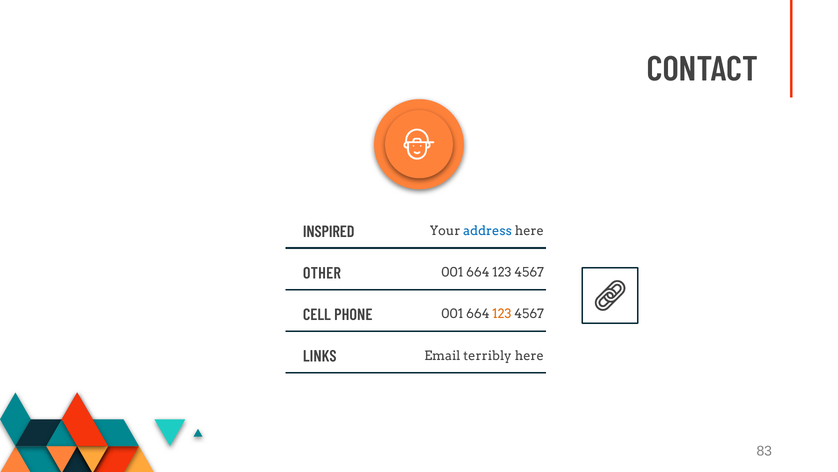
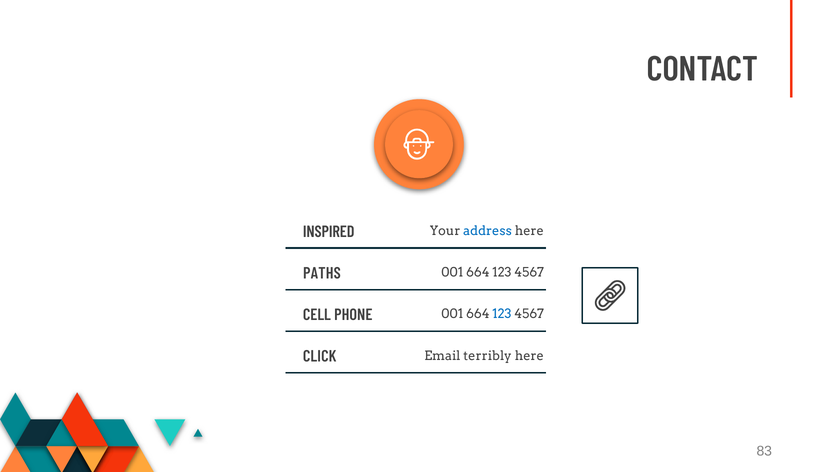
OTHER: OTHER -> PATHS
123 at (502, 314) colour: orange -> blue
LINKS: LINKS -> CLICK
